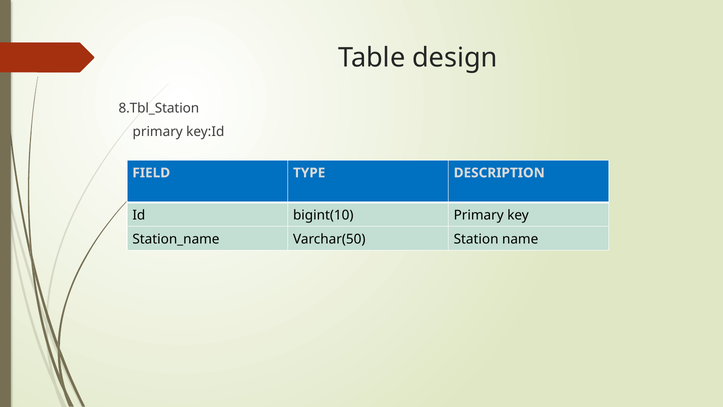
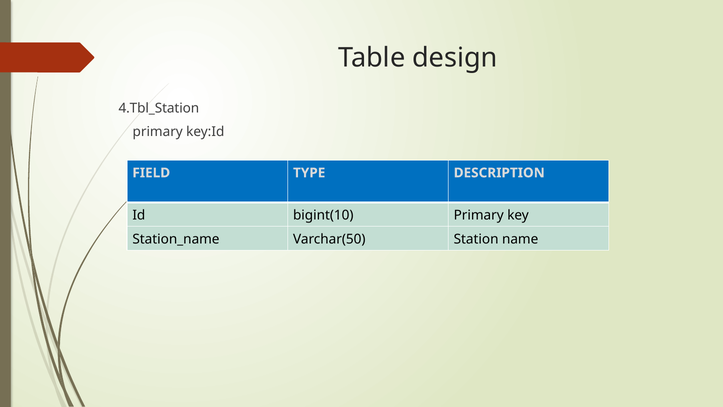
8.Tbl_Station: 8.Tbl_Station -> 4.Tbl_Station
